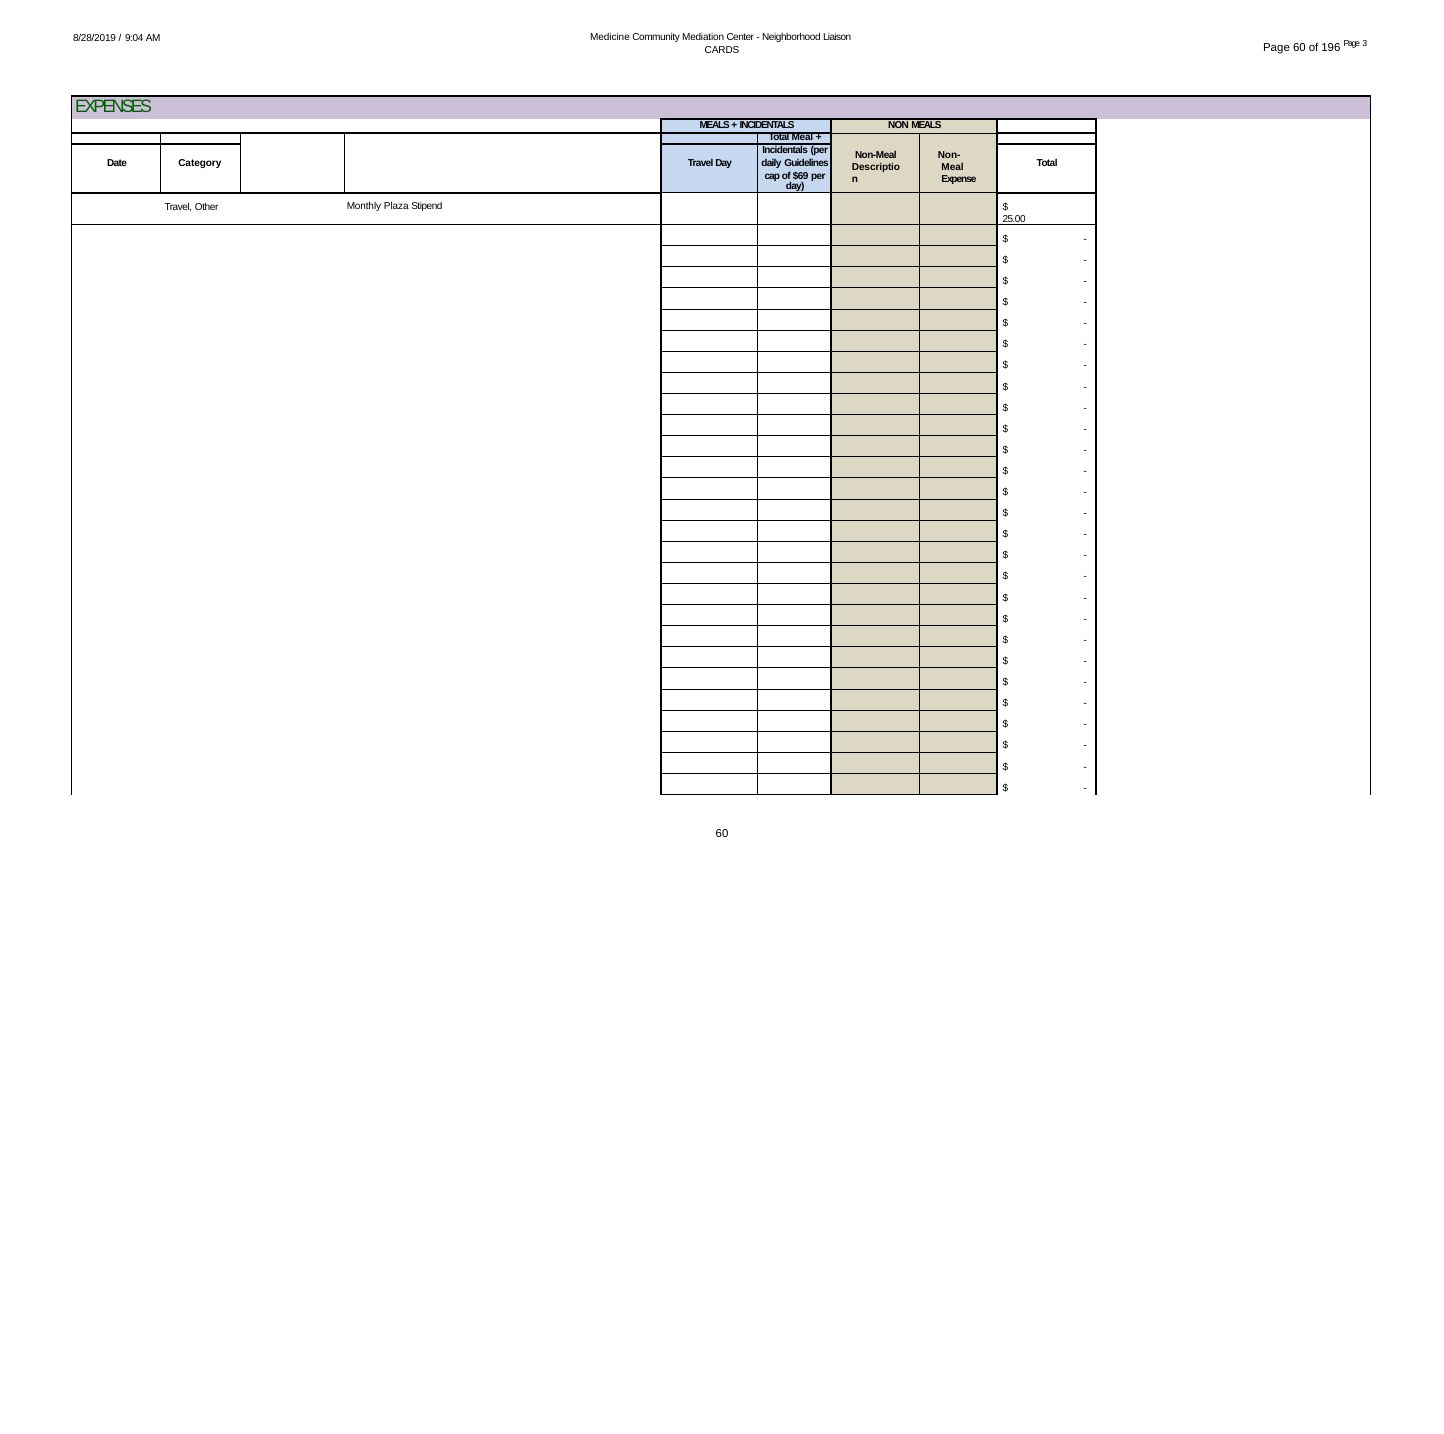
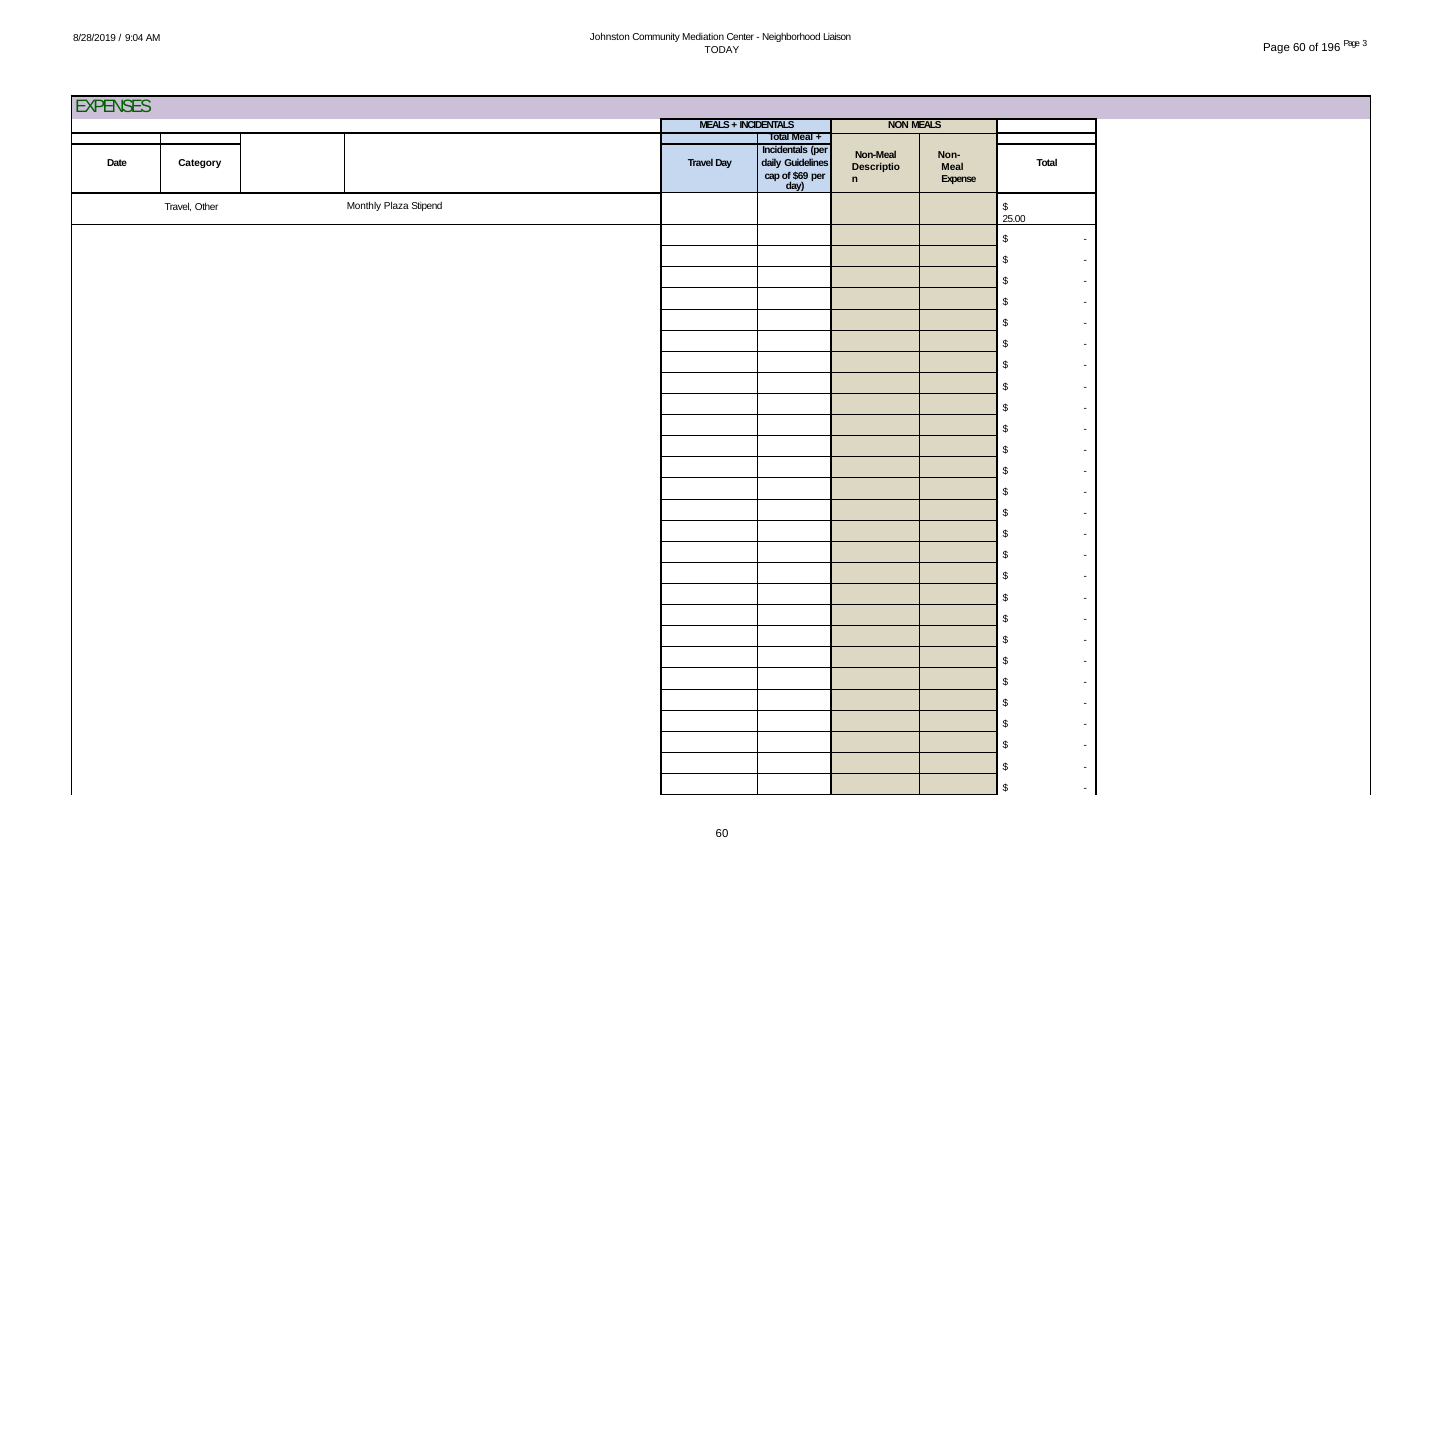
Medicine: Medicine -> Johnston
CARDS: CARDS -> TODAY
